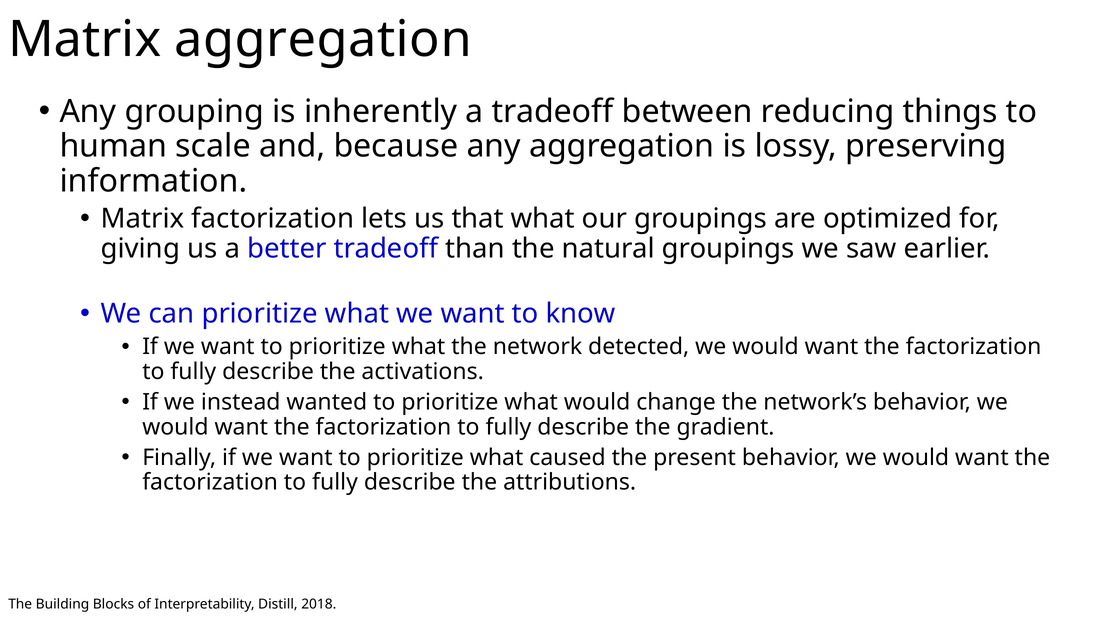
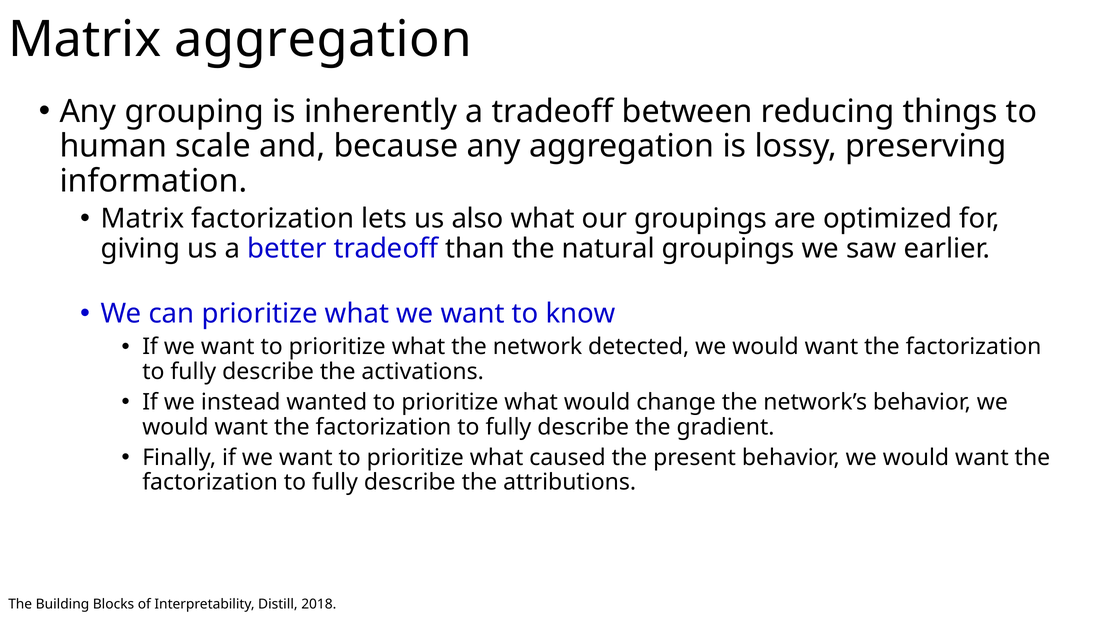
that: that -> also
